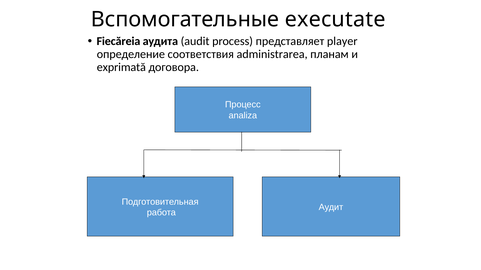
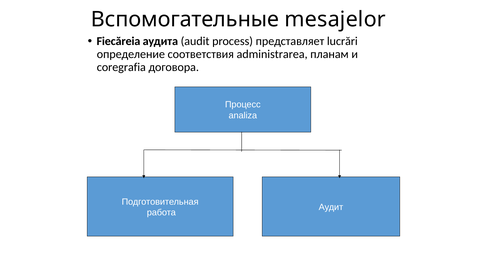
executate: executate -> mesajelor
player: player -> lucrări
exprimată: exprimată -> coregrafia
